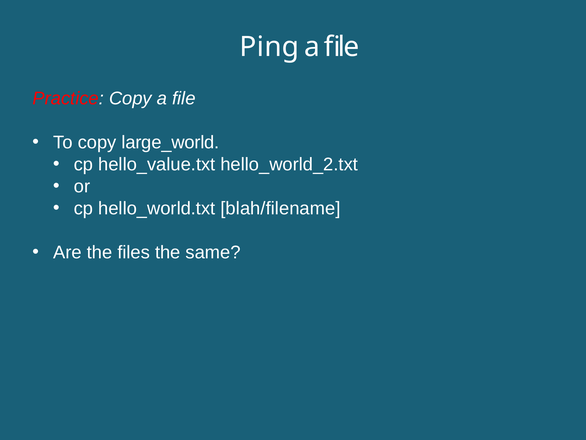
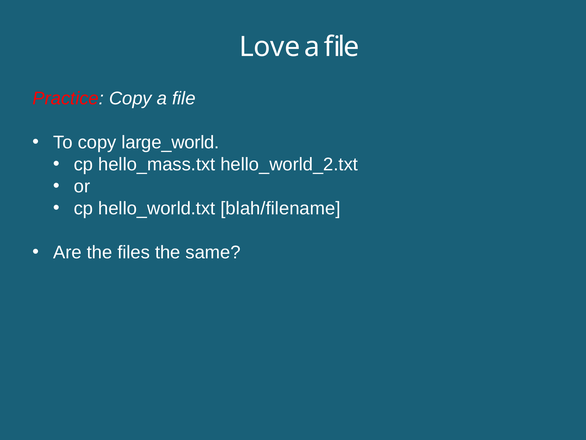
Ping: Ping -> Love
hello_value.txt: hello_value.txt -> hello_mass.txt
